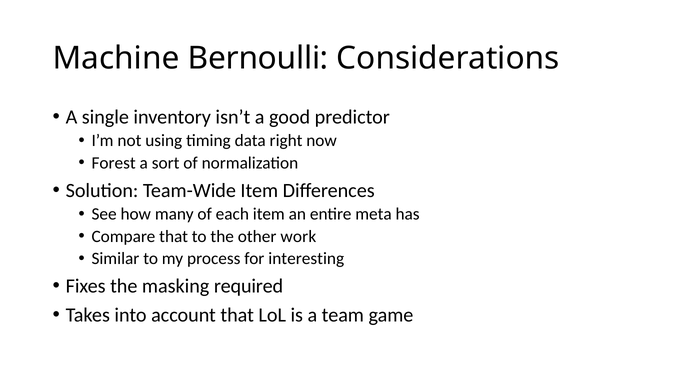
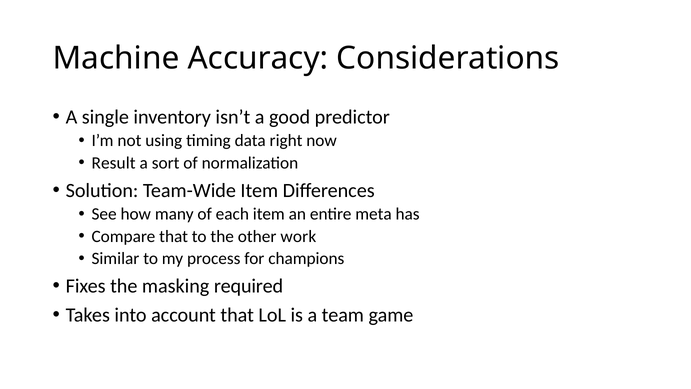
Bernoulli: Bernoulli -> Accuracy
Forest: Forest -> Result
interesting: interesting -> champions
